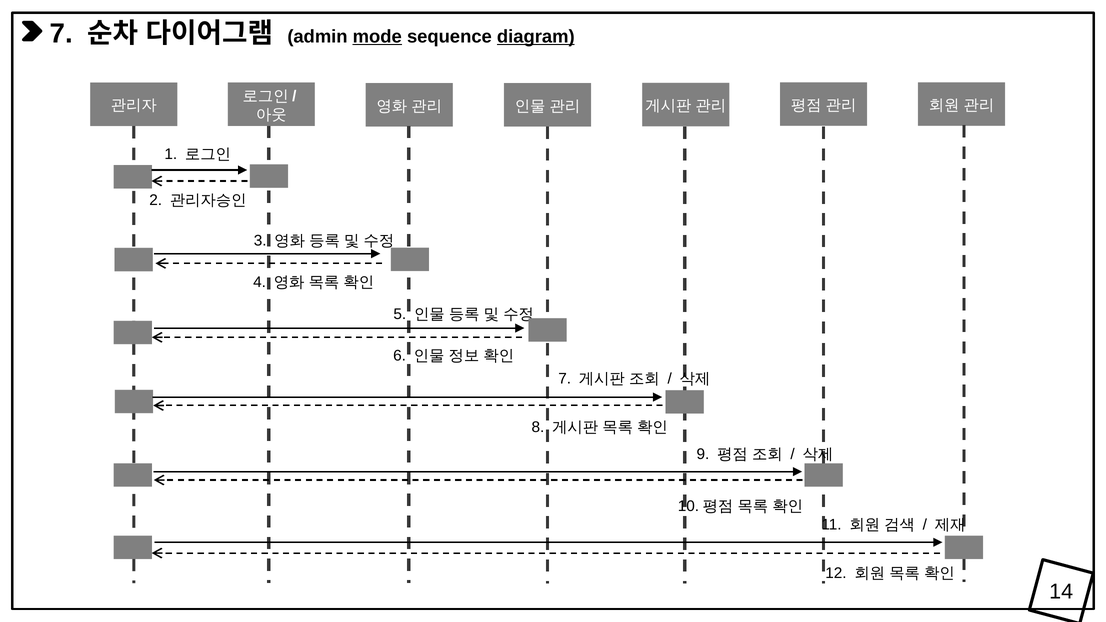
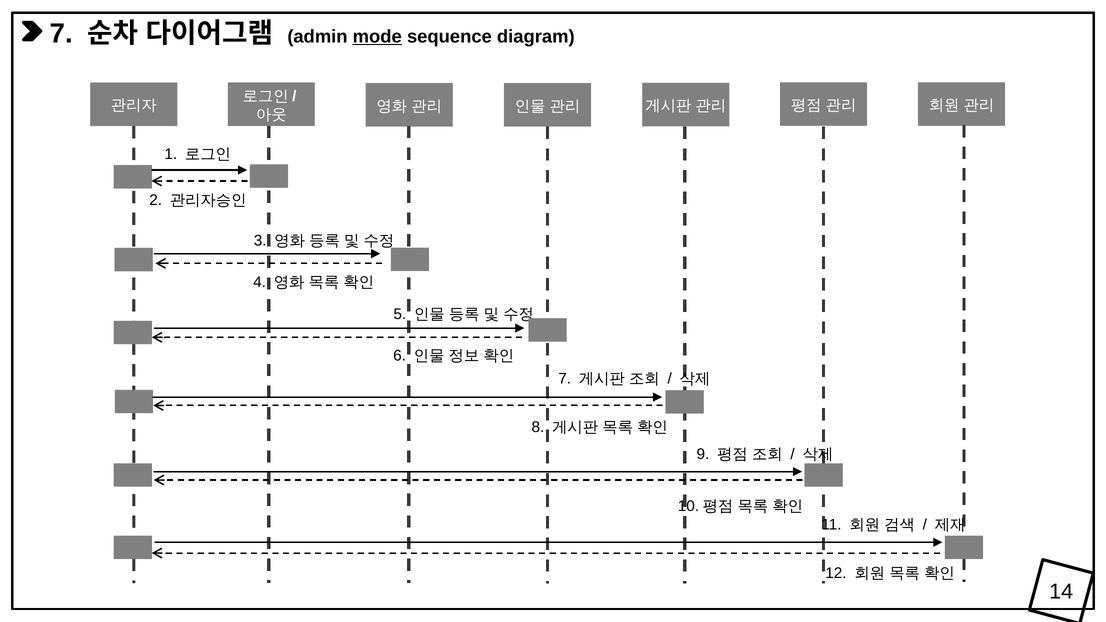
diagram underline: present -> none
